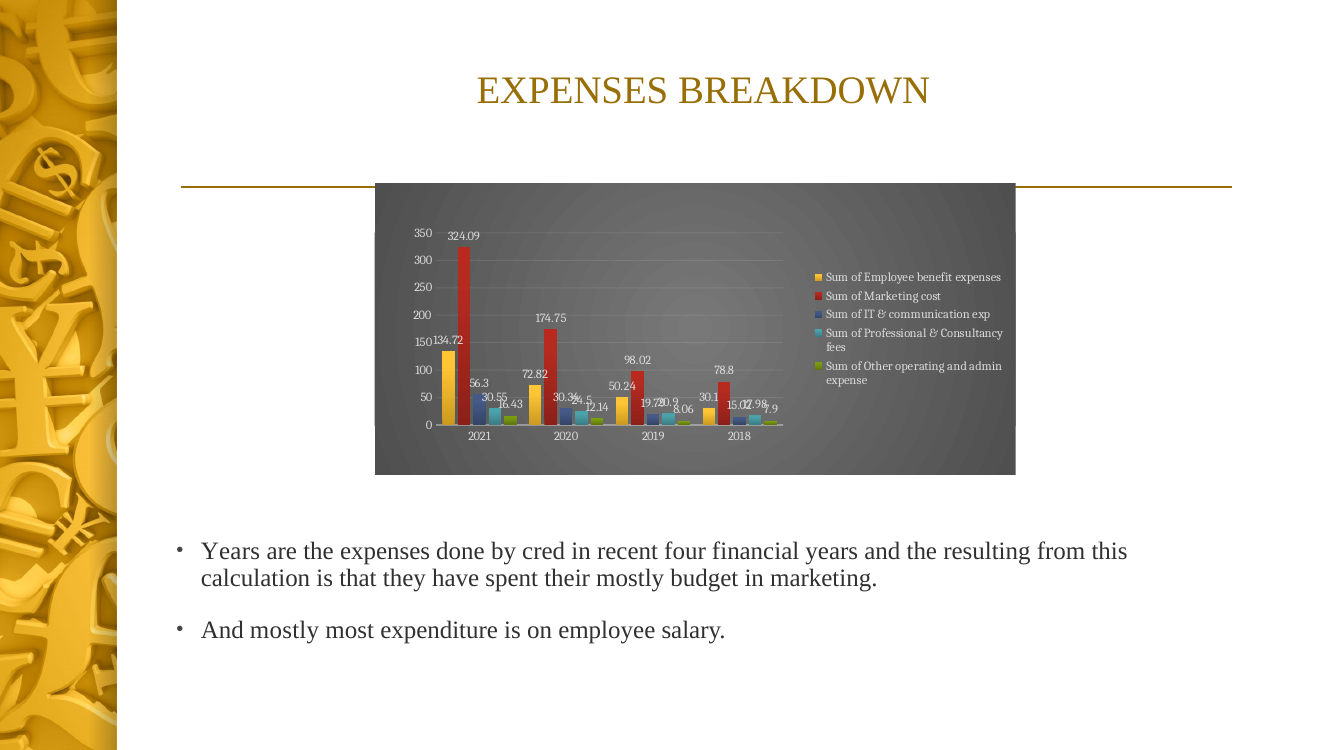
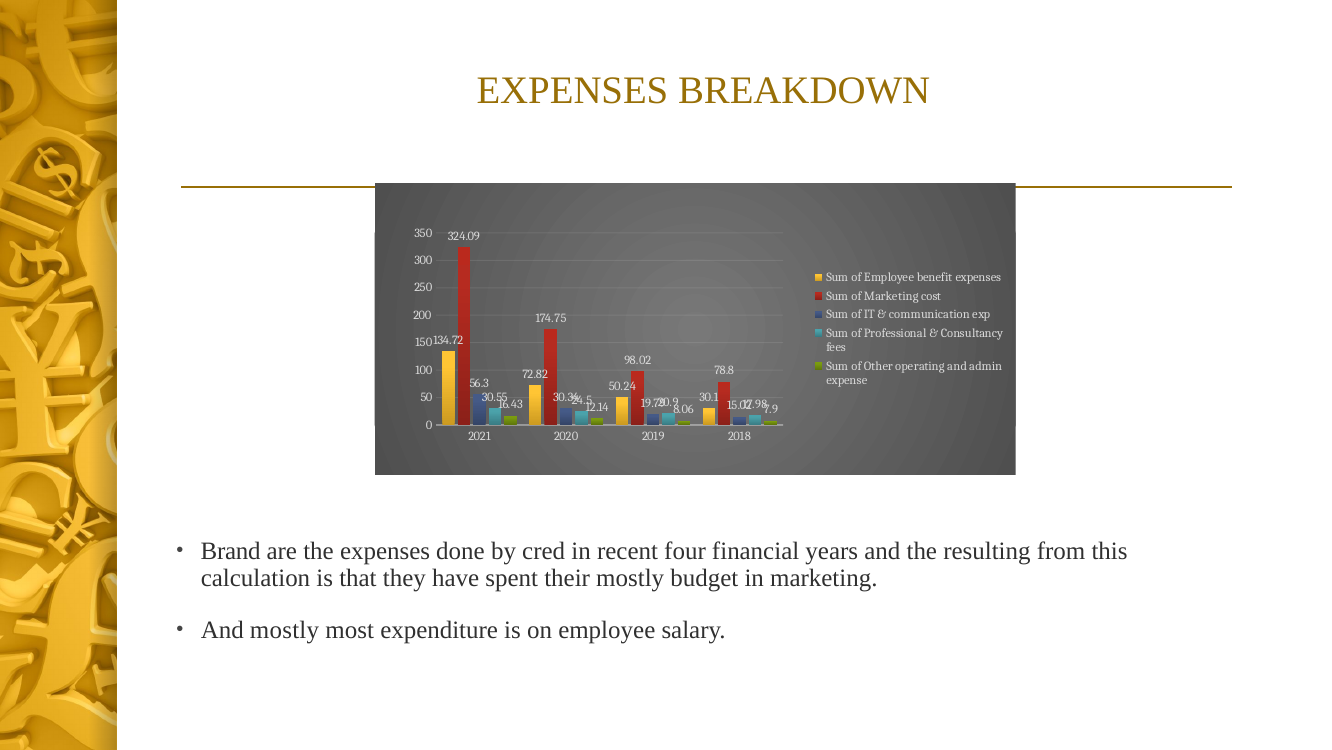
Years at (230, 550): Years -> Brand
